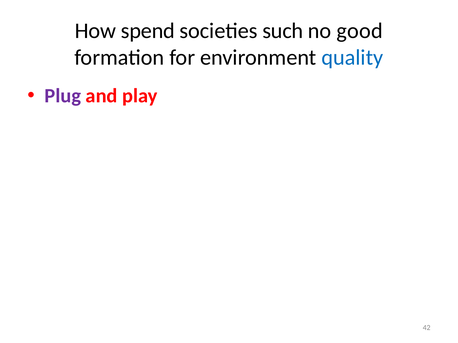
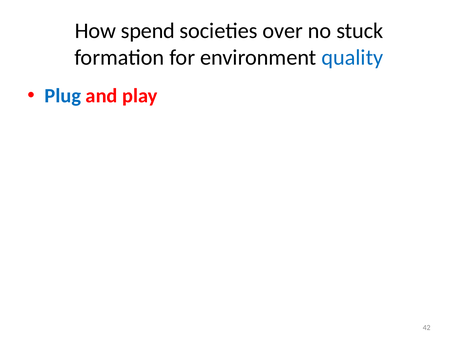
such: such -> over
good: good -> stuck
Plug colour: purple -> blue
